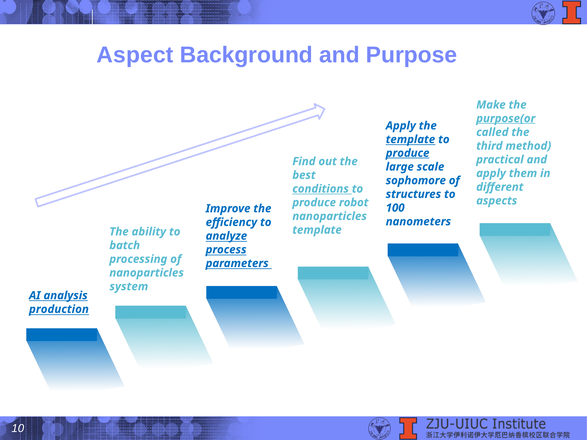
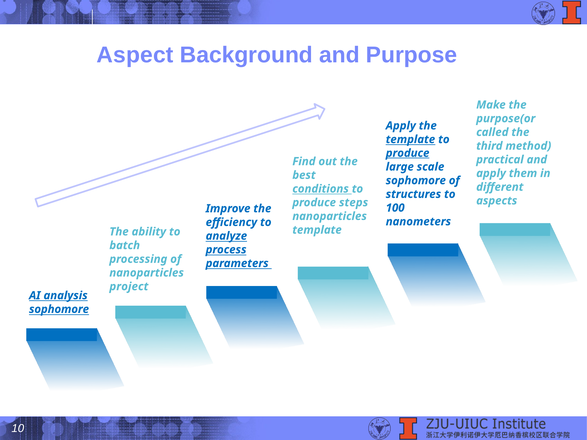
purpose(or underline: present -> none
robot: robot -> steps
system: system -> project
production at (59, 309): production -> sophomore
